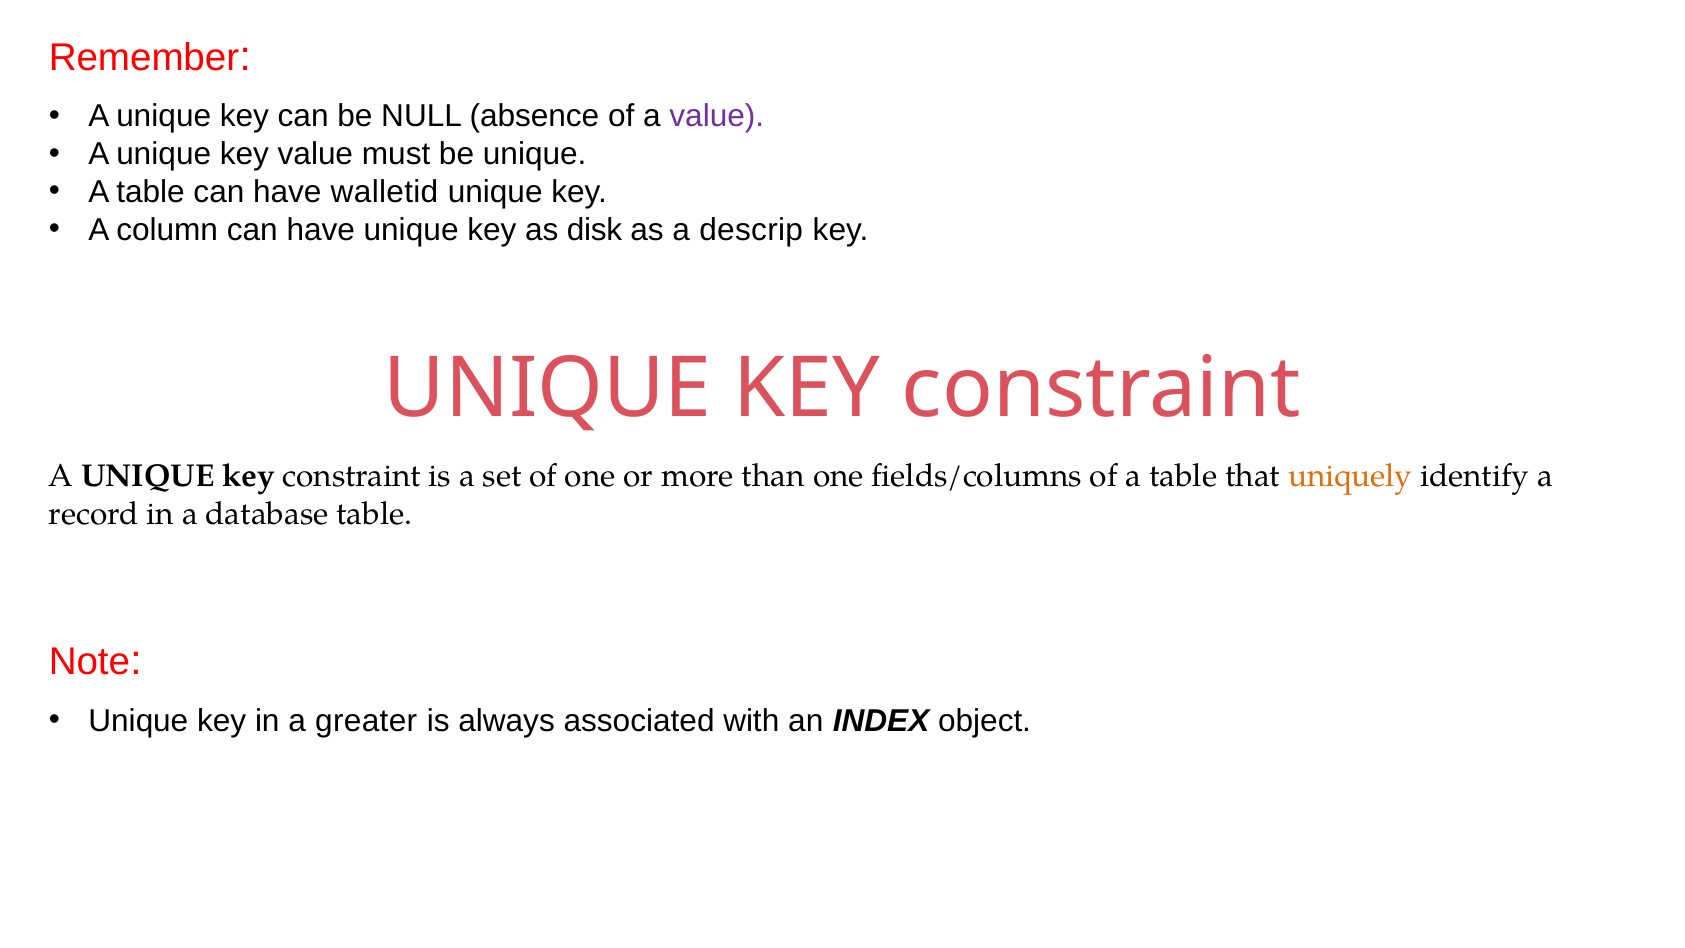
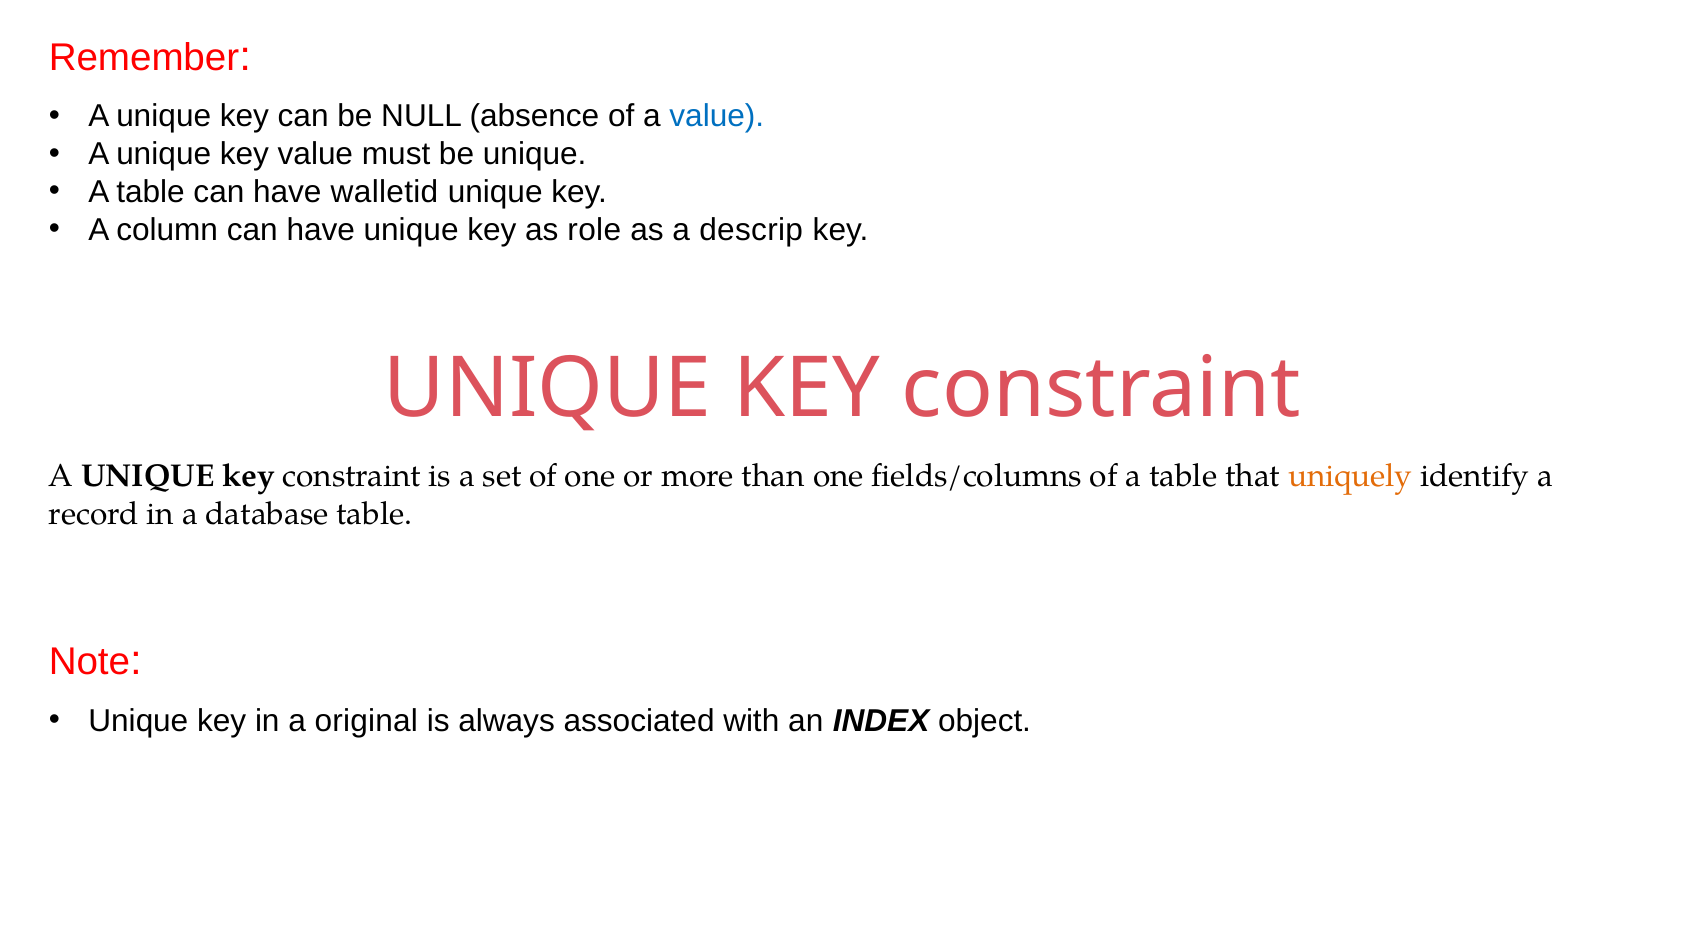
value at (717, 116) colour: purple -> blue
disk: disk -> role
greater: greater -> original
